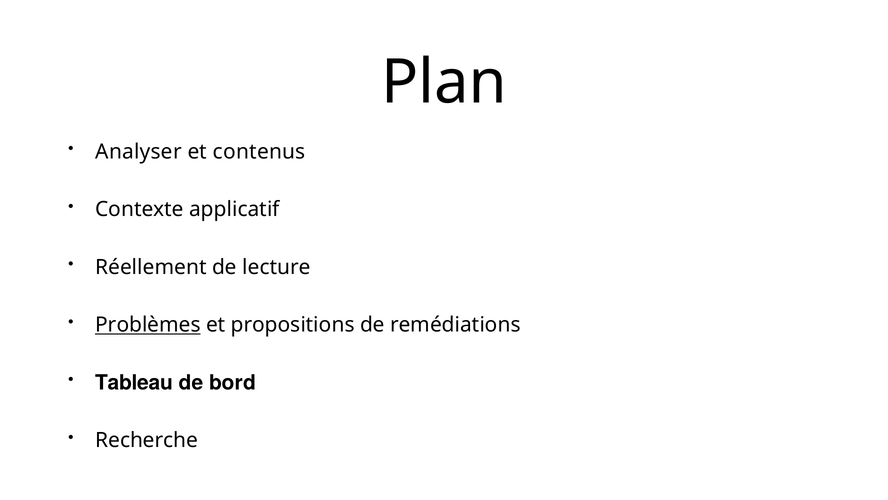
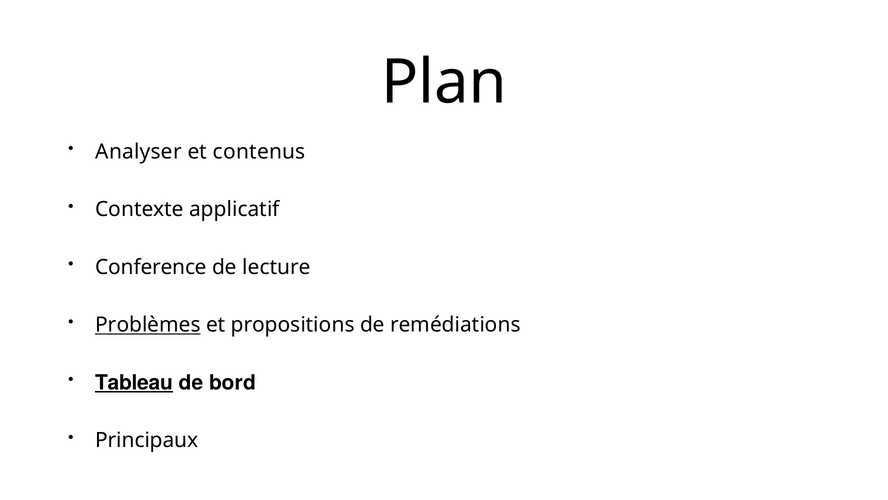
Réellement: Réellement -> Conference
Tableau underline: none -> present
Recherche: Recherche -> Principaux
